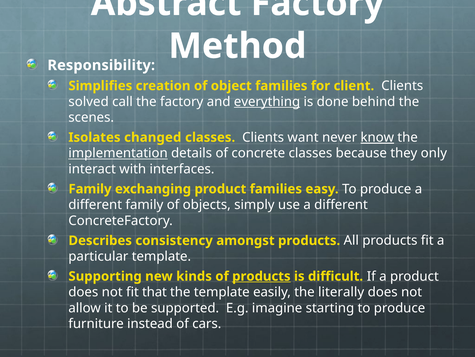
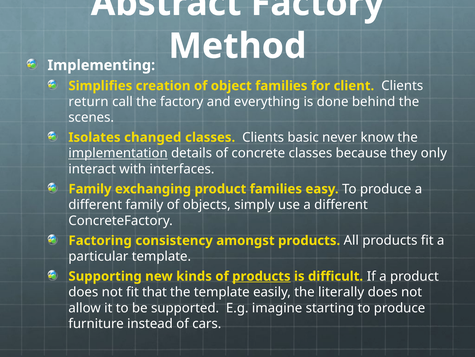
Responsibility: Responsibility -> Implementing
solved: solved -> return
everything underline: present -> none
want: want -> basic
know underline: present -> none
Describes: Describes -> Factoring
